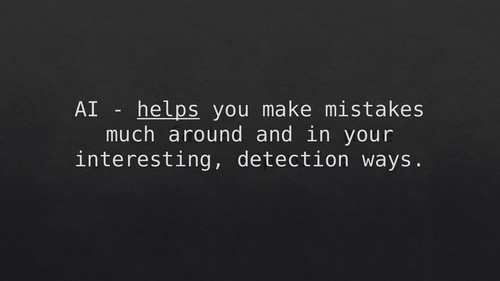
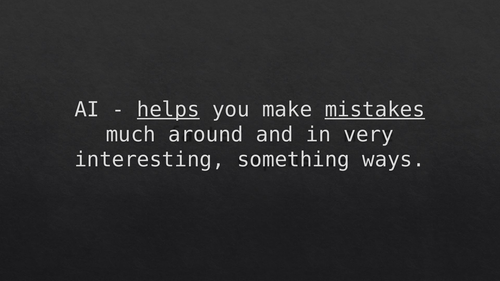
mistakes underline: none -> present
your: your -> very
detection: detection -> something
